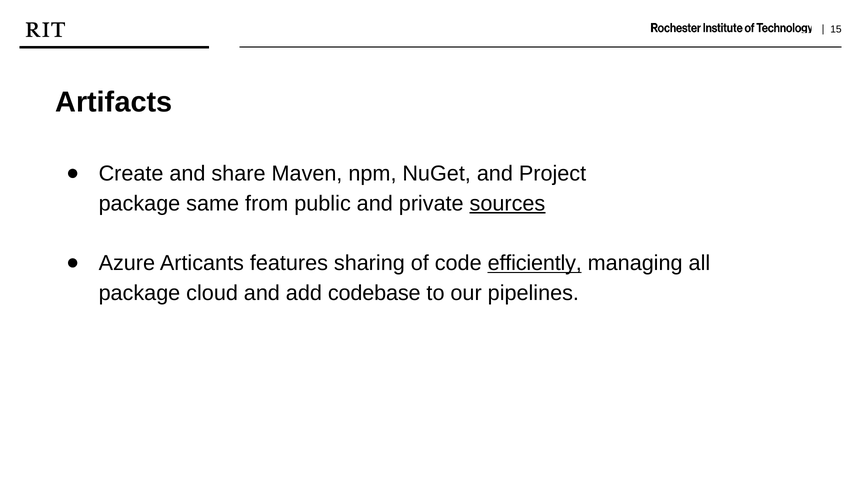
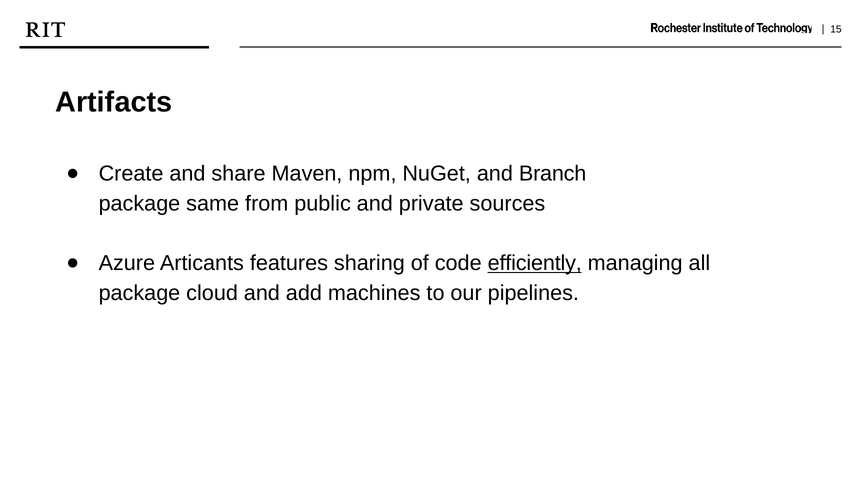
Project: Project -> Branch
sources underline: present -> none
codebase: codebase -> machines
